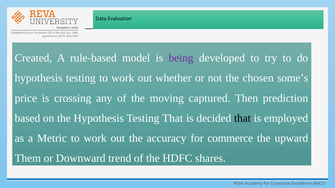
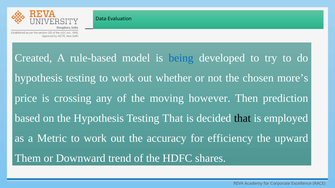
being colour: purple -> blue
some’s: some’s -> more’s
captured: captured -> however
commerce: commerce -> efficiency
